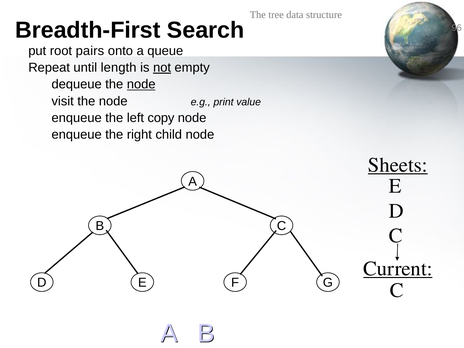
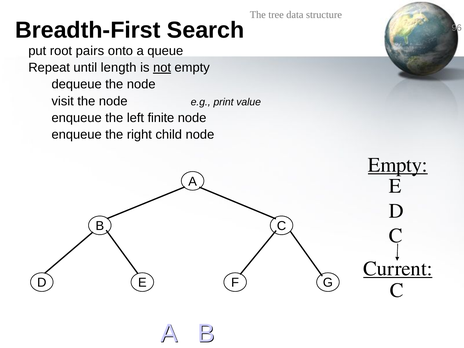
node at (141, 84) underline: present -> none
copy: copy -> finite
Sheets at (398, 165): Sheets -> Empty
